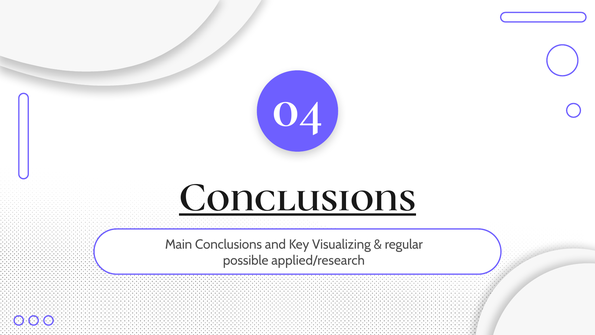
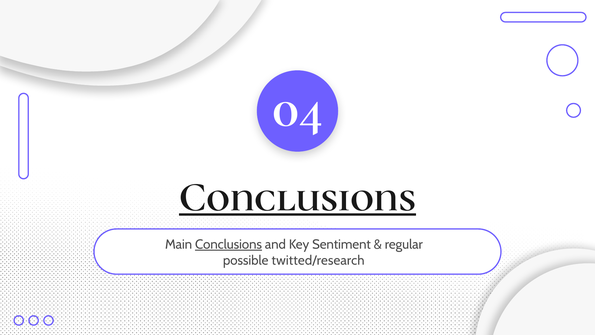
Conclusions at (229, 244) underline: none -> present
Visualizing: Visualizing -> Sentiment
applied/research: applied/research -> twitted/research
